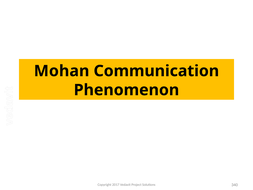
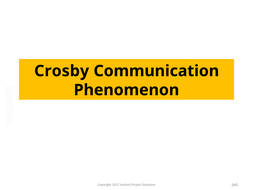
Mohan: Mohan -> Crosby
